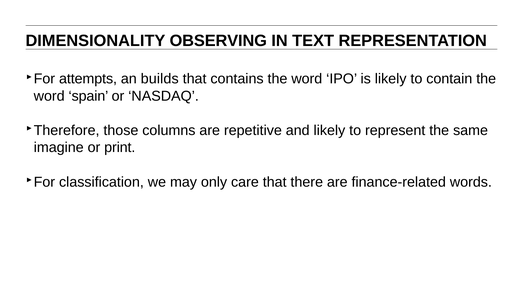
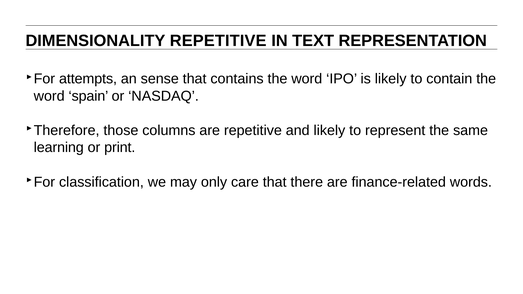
DIMENSIONALITY OBSERVING: OBSERVING -> REPETITIVE
builds: builds -> sense
imagine: imagine -> learning
